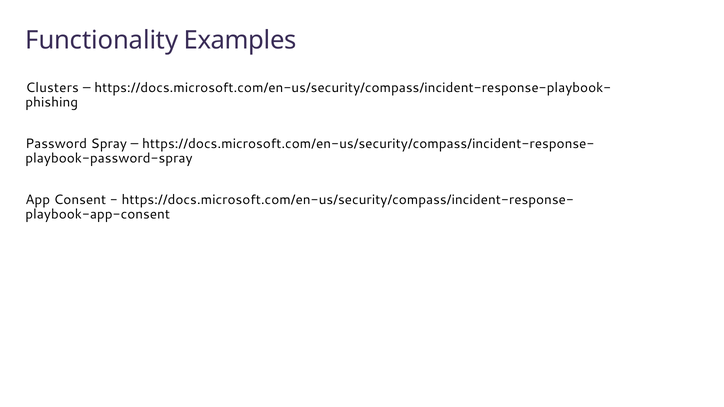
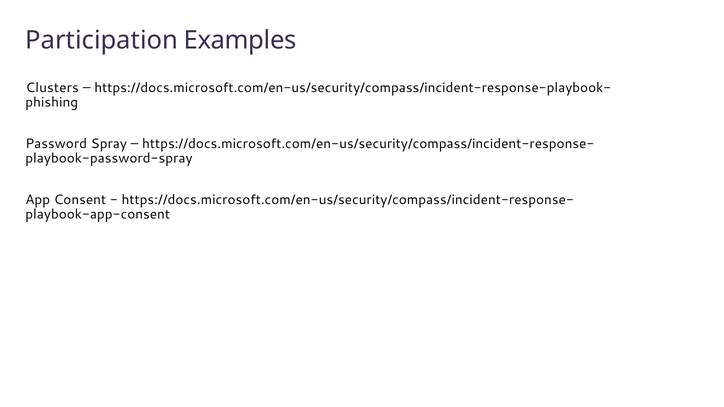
Functionality: Functionality -> Participation
